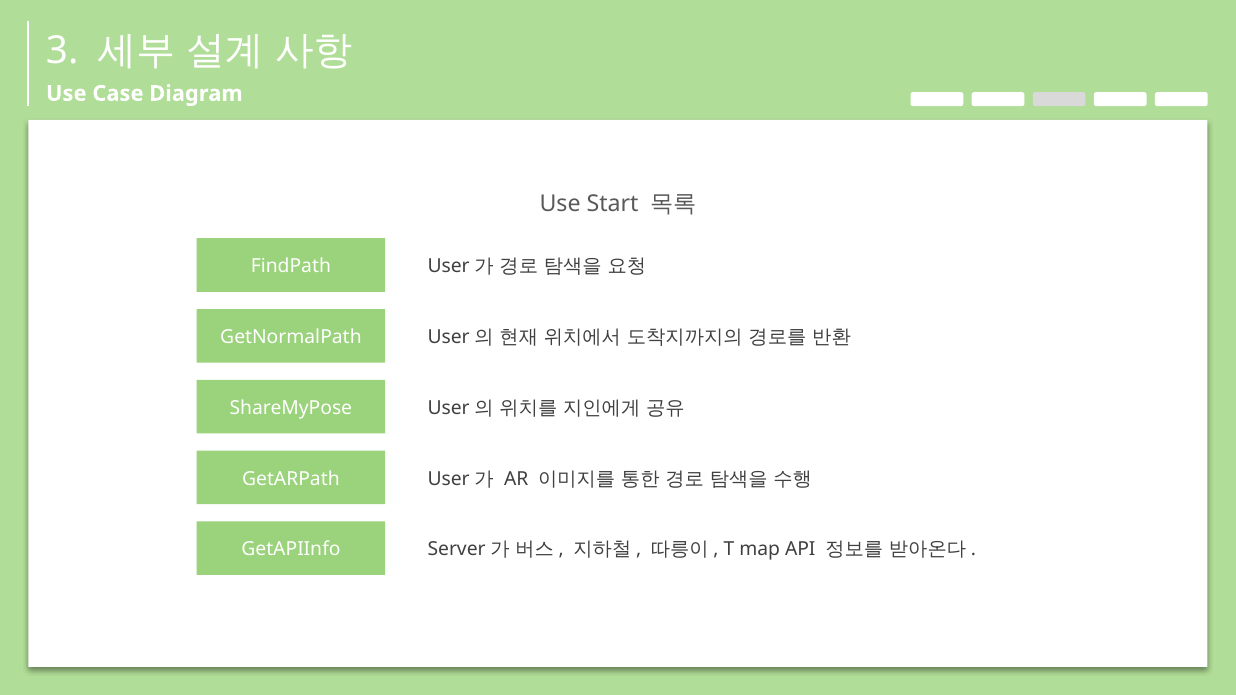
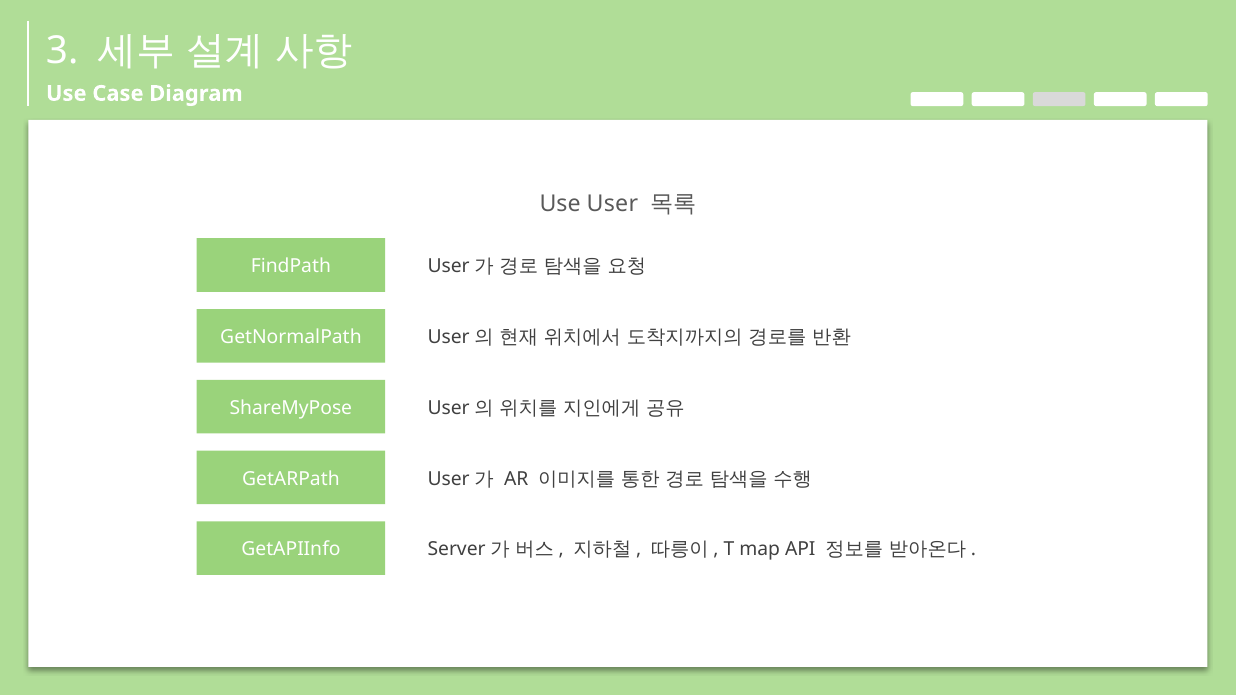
Start: Start -> User
